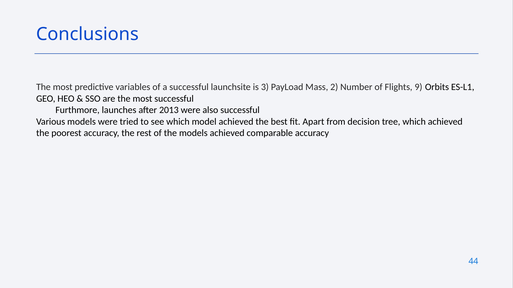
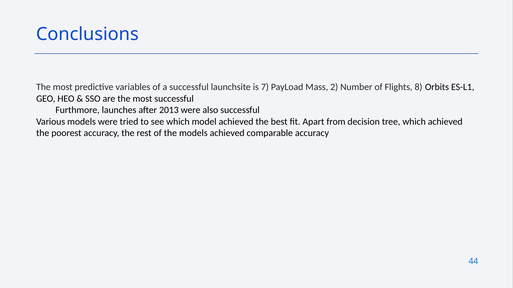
3: 3 -> 7
9: 9 -> 8
